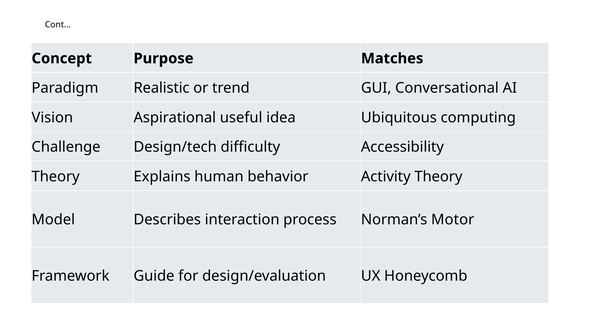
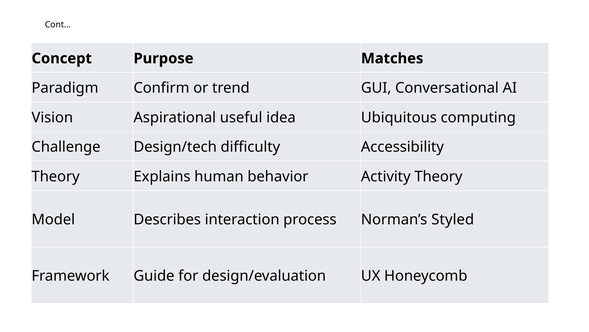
Realistic: Realistic -> Confirm
Motor: Motor -> Styled
